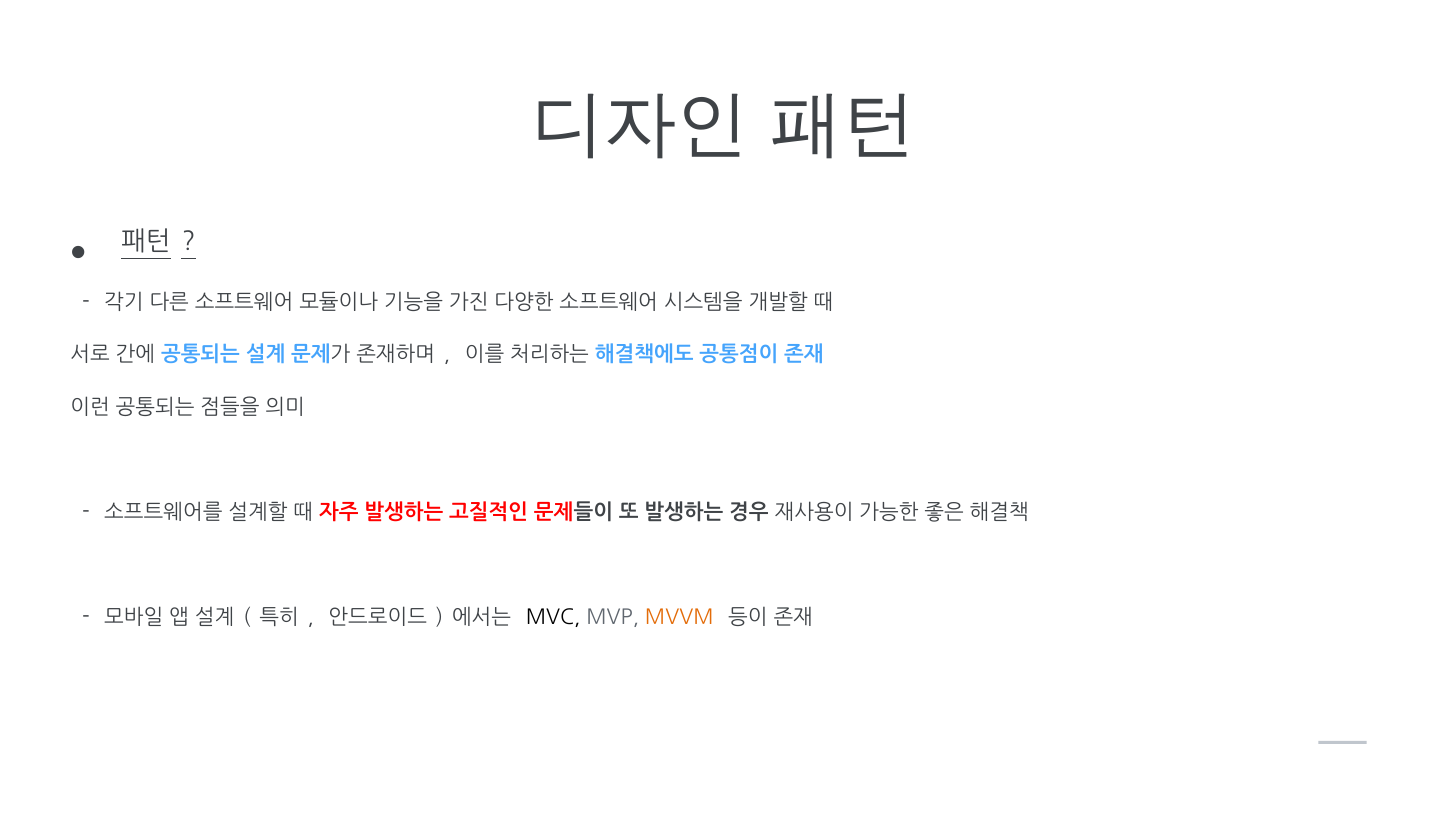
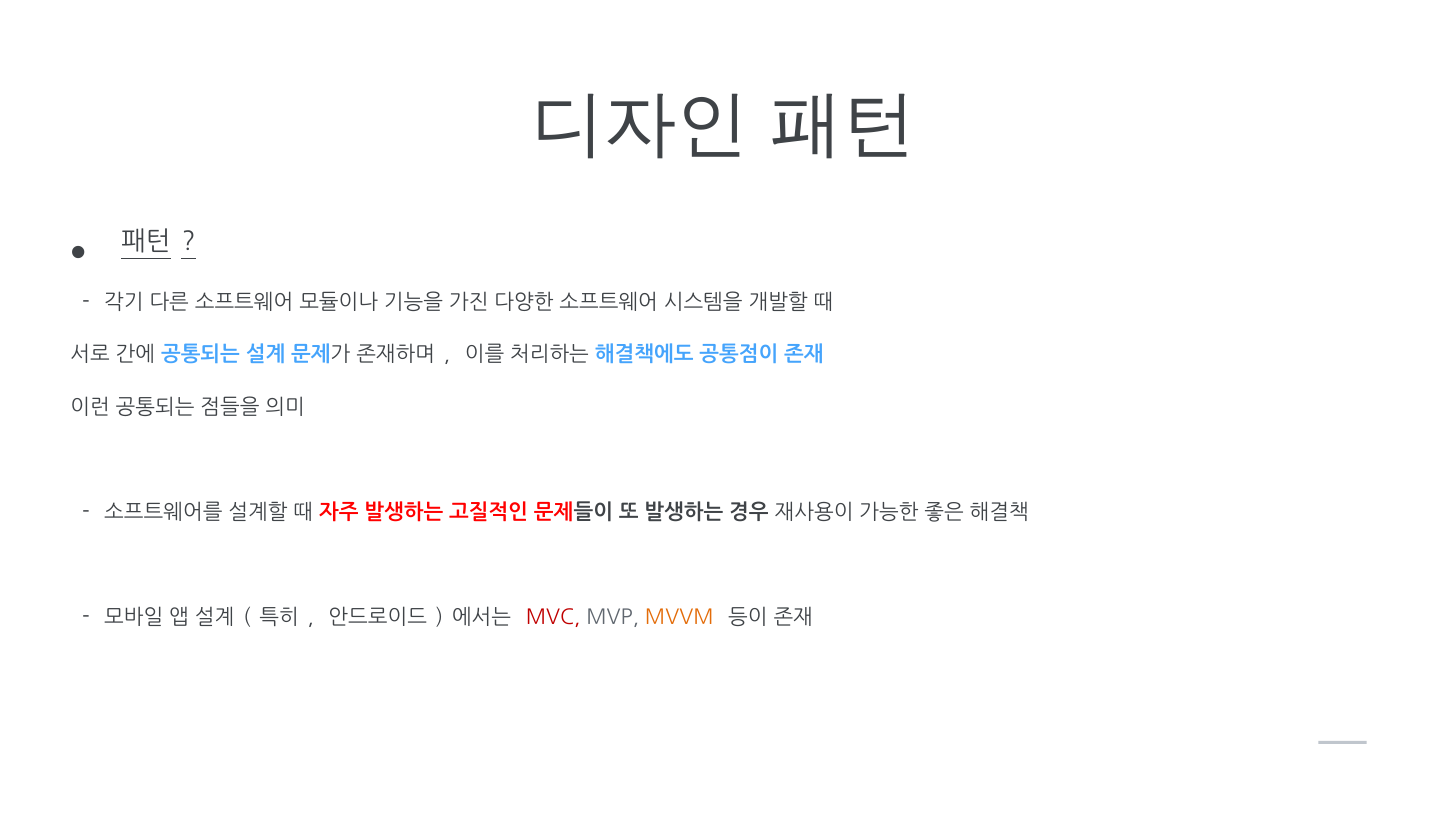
MVC colour: black -> red
